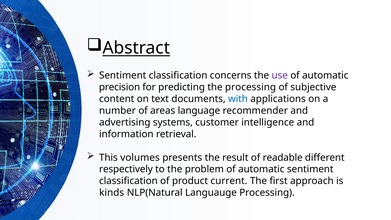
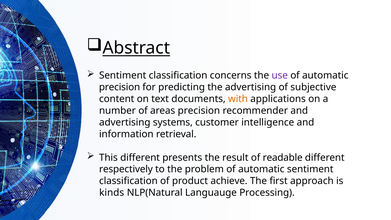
the processing: processing -> advertising
with colour: blue -> orange
areas language: language -> precision
This volumes: volumes -> different
current: current -> achieve
